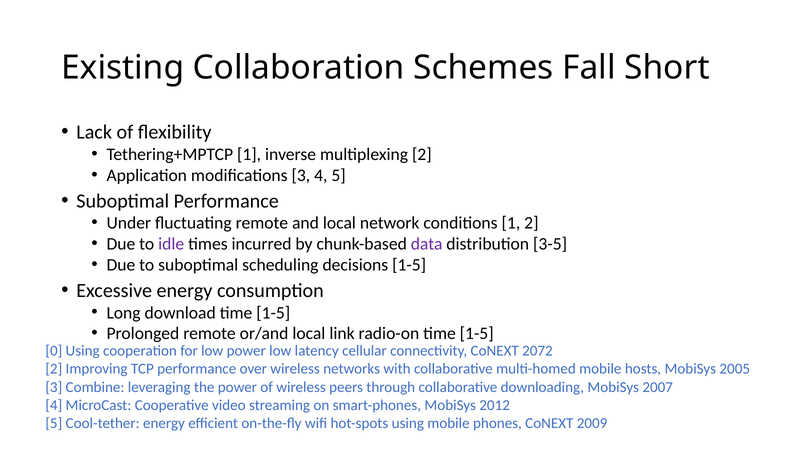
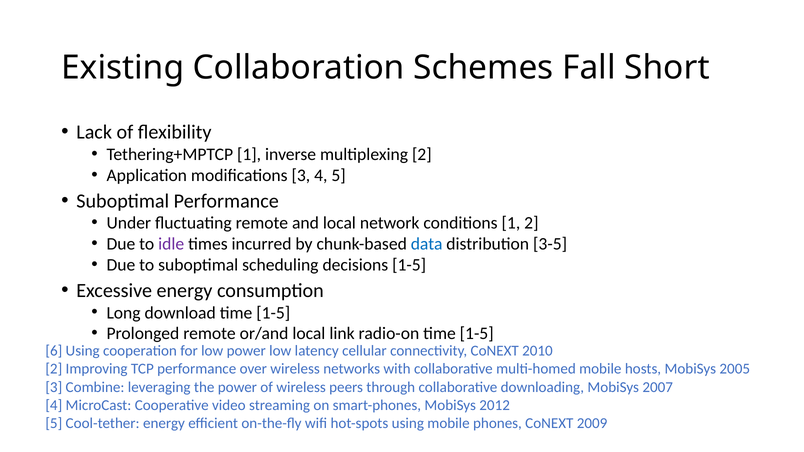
data colour: purple -> blue
0: 0 -> 6
2072: 2072 -> 2010
